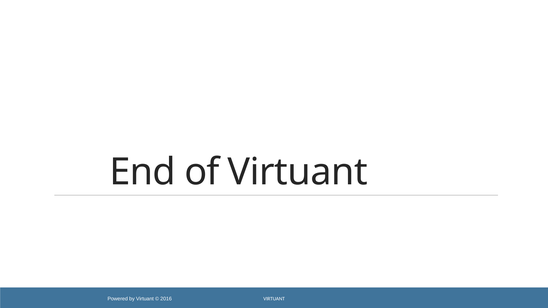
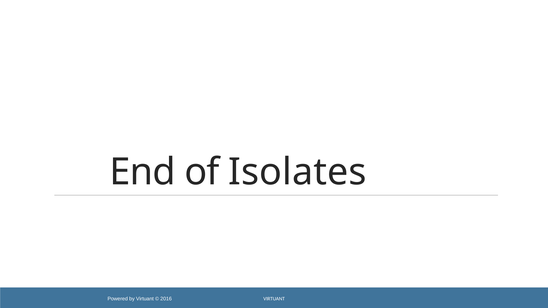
of Virtuant: Virtuant -> Isolates
